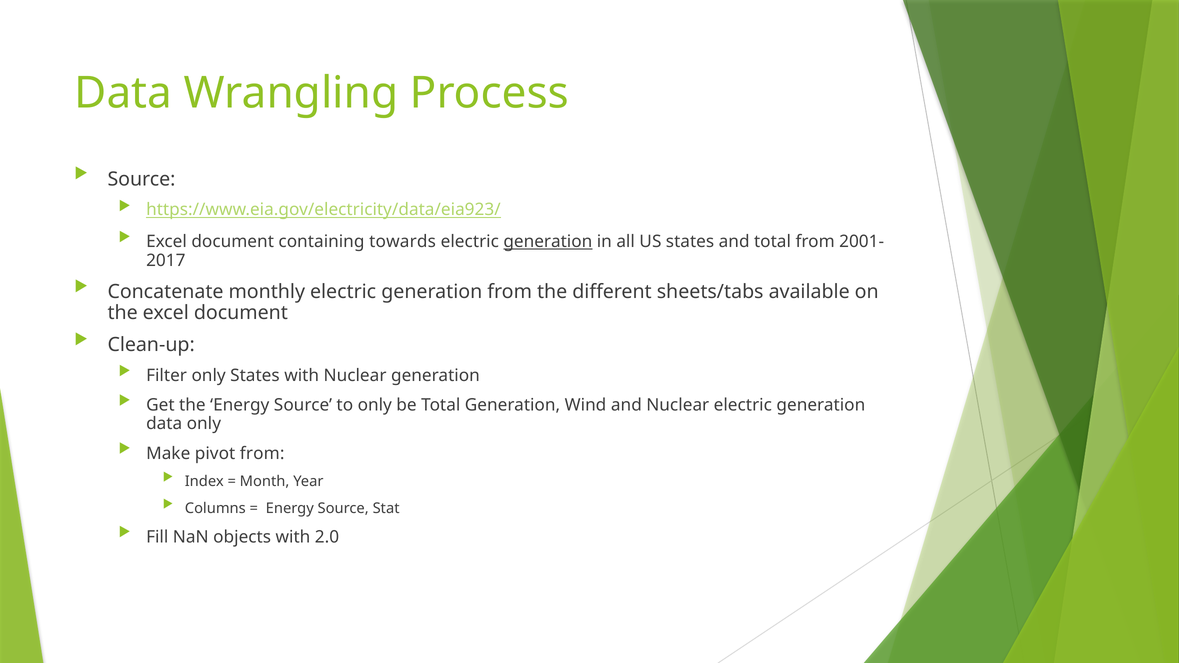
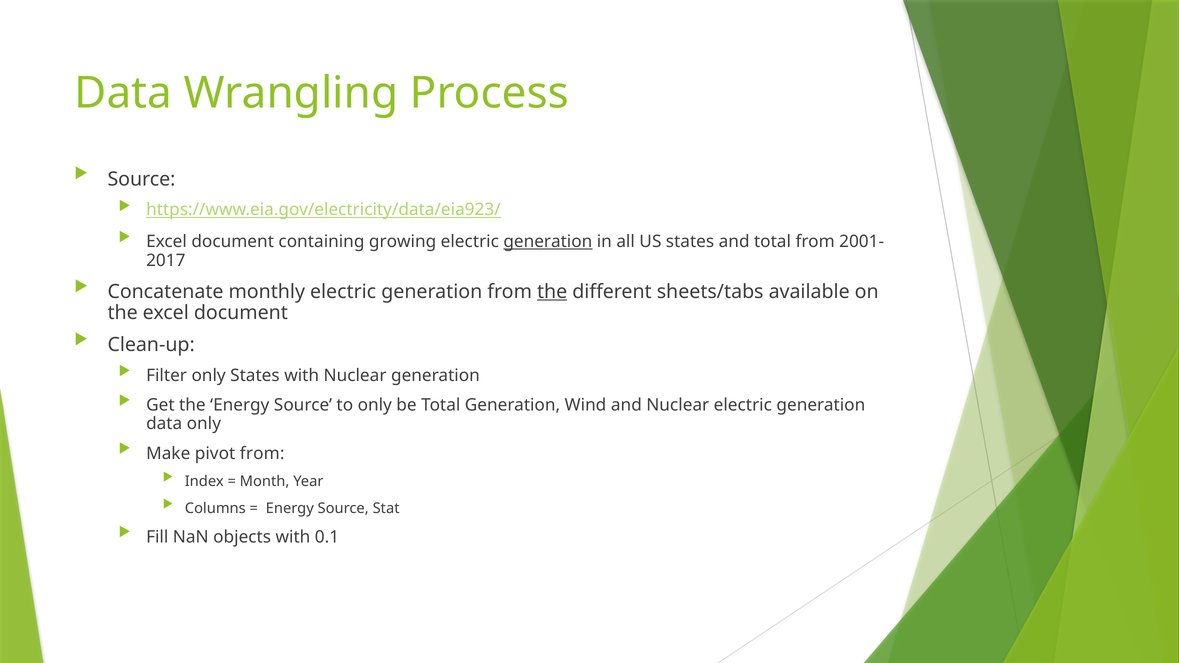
towards: towards -> growing
the at (552, 292) underline: none -> present
2.0: 2.0 -> 0.1
